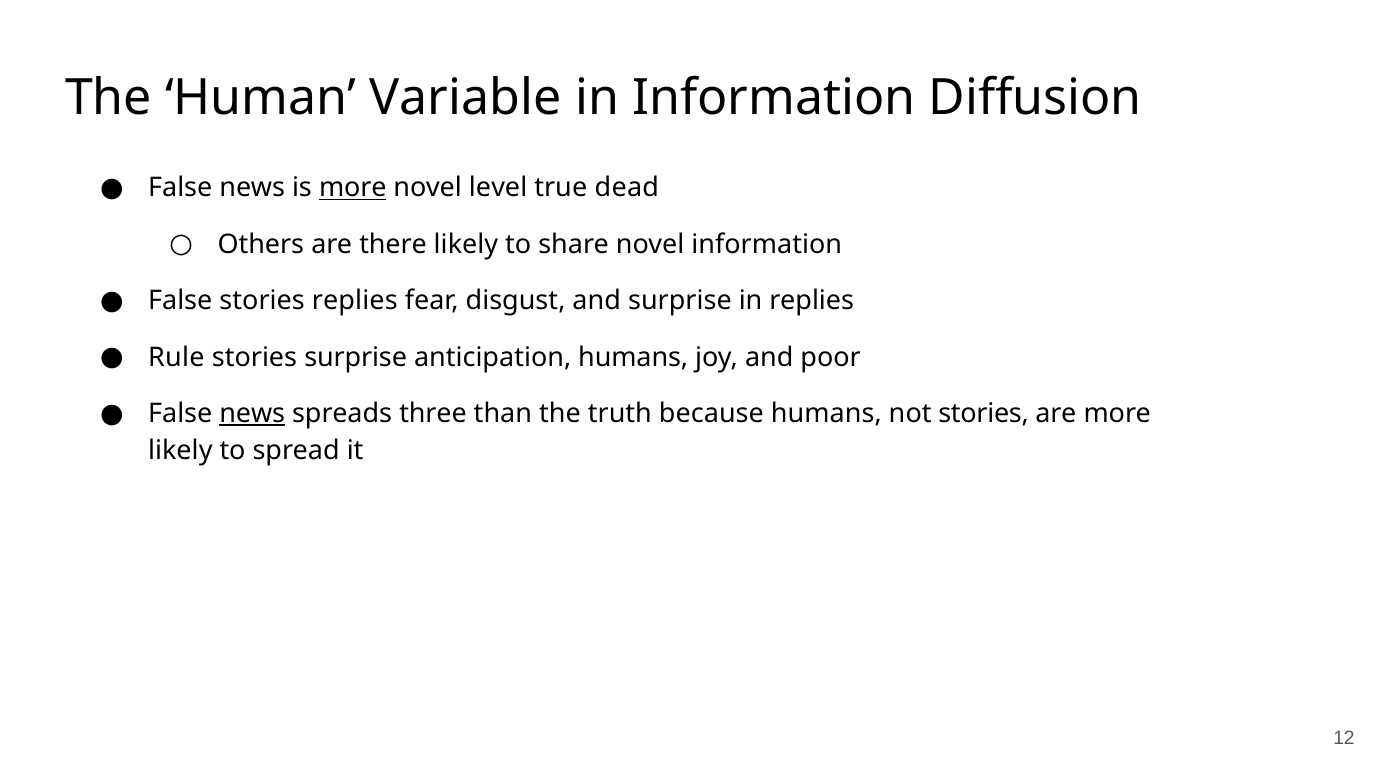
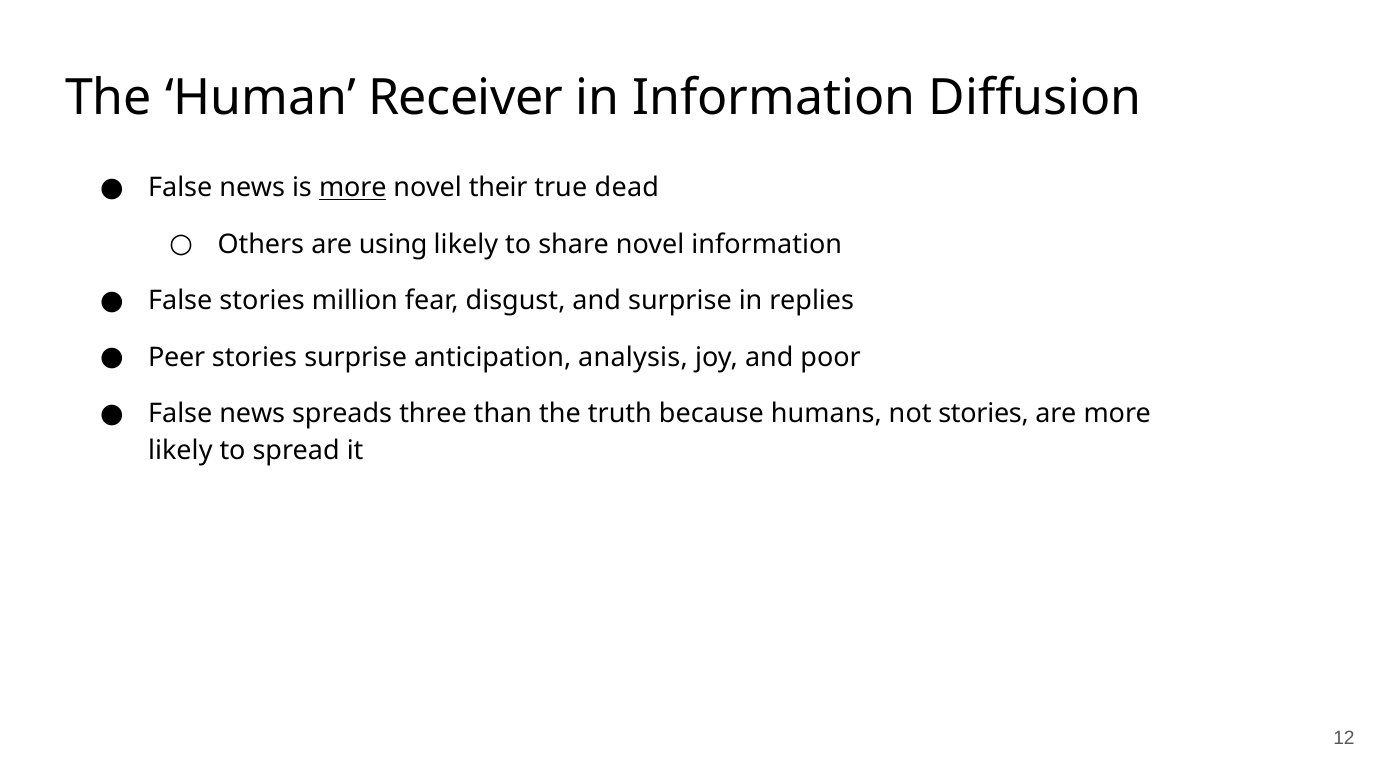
Variable: Variable -> Receiver
level: level -> their
there: there -> using
stories replies: replies -> million
Rule: Rule -> Peer
anticipation humans: humans -> analysis
news at (252, 414) underline: present -> none
